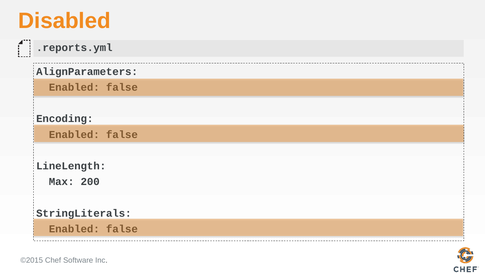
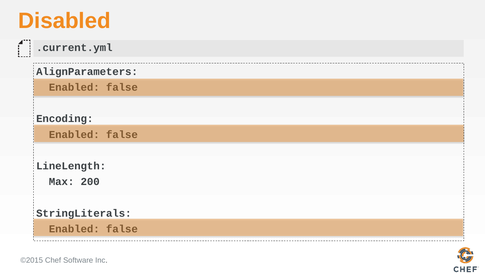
.reports.yml: .reports.yml -> .current.yml
